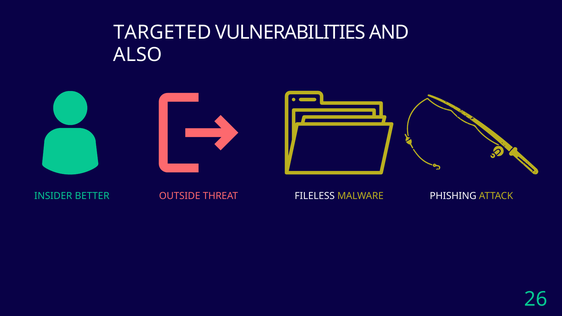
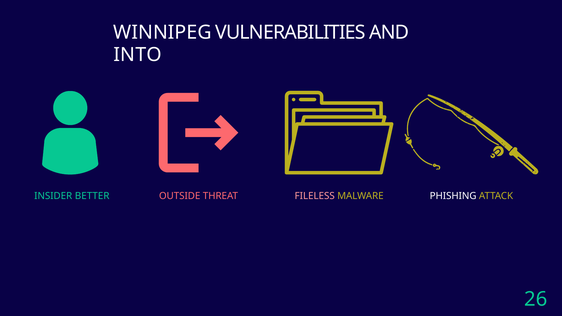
TARGETED: TARGETED -> WINNIPEG
ALSO: ALSO -> INTO
FILELESS colour: white -> pink
